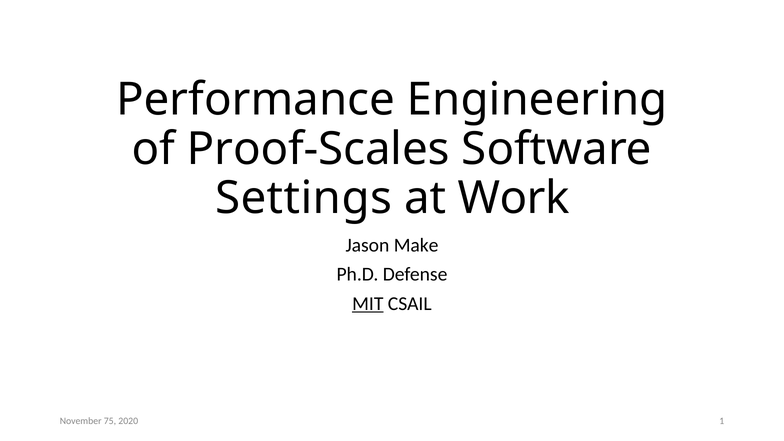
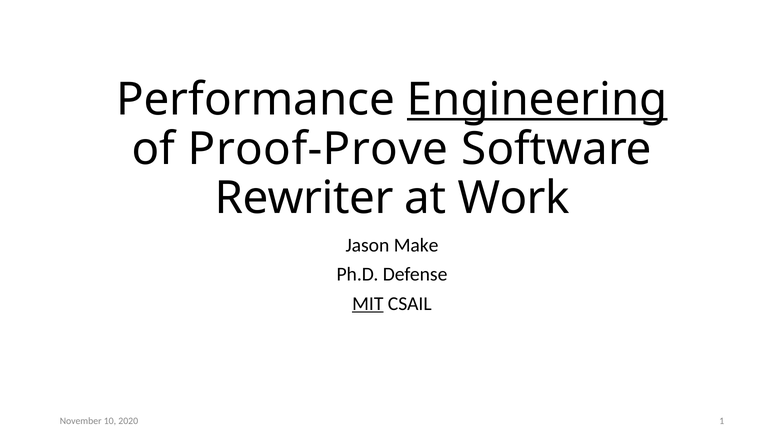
Engineering underline: none -> present
Proof-Scales: Proof-Scales -> Proof-Prove
Settings: Settings -> Rewriter
75: 75 -> 10
